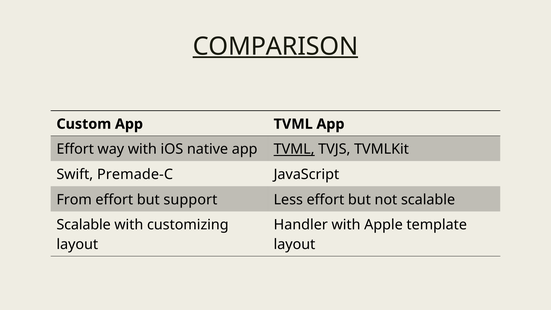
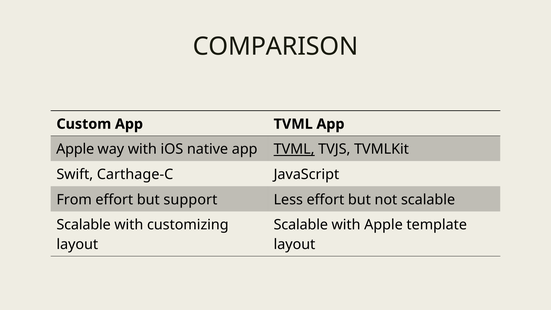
COMPARISON underline: present -> none
Effort at (75, 149): Effort -> Apple
Premade-C: Premade-C -> Carthage-C
Handler at (301, 225): Handler -> Scalable
